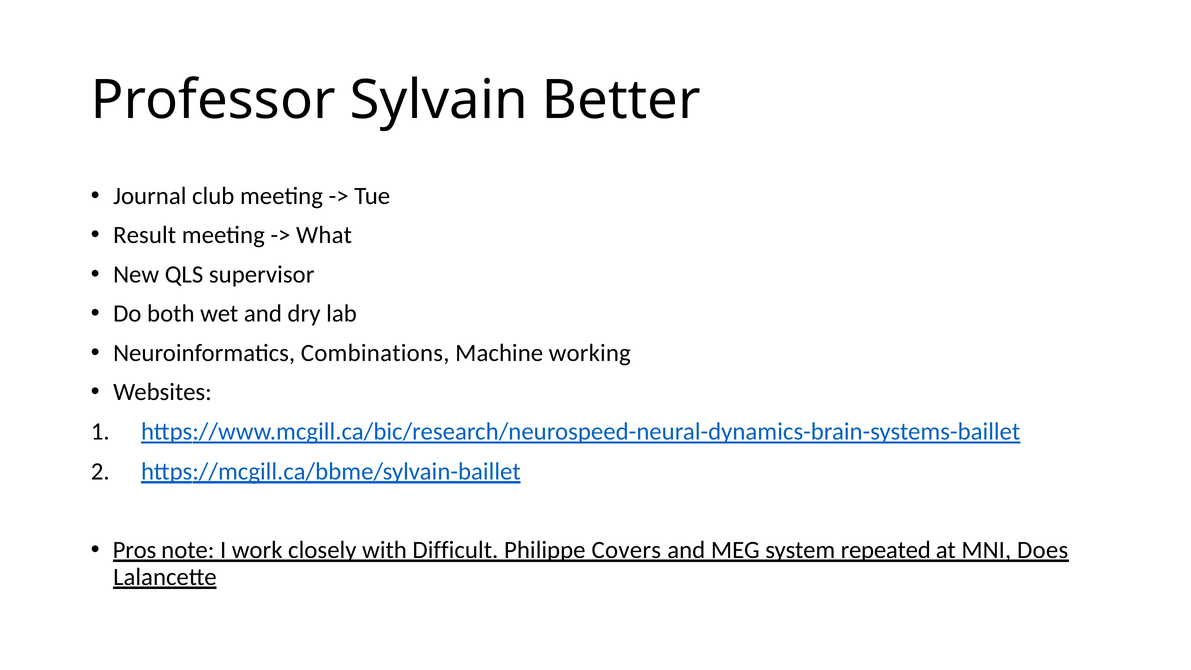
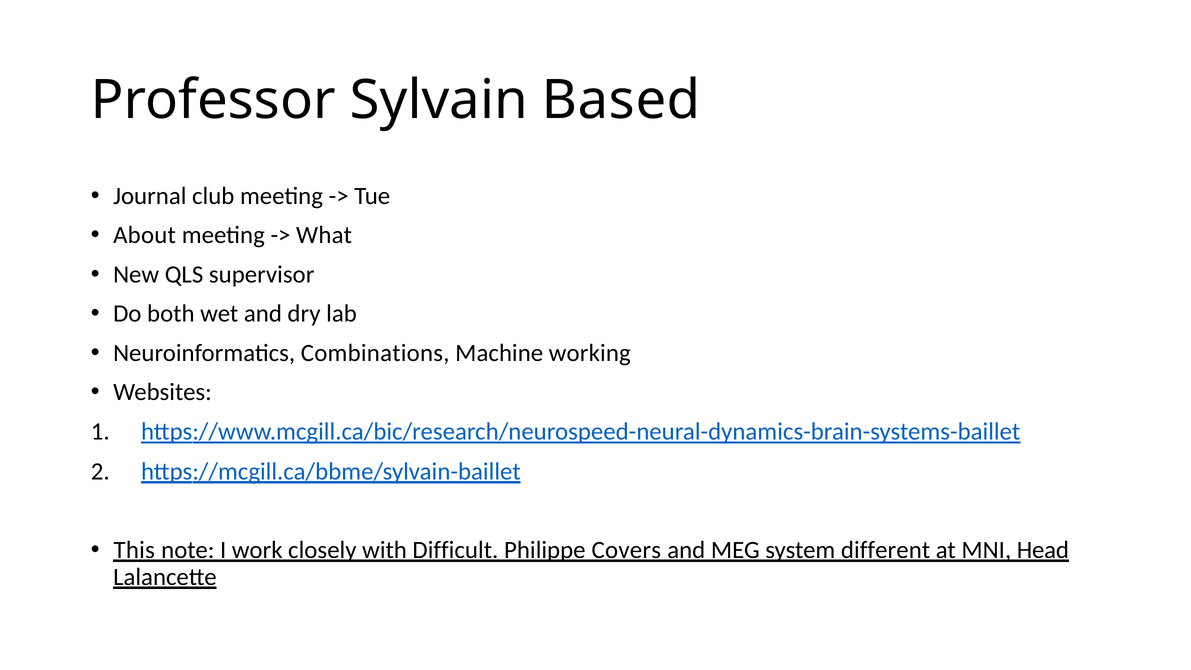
Better: Better -> Based
Result: Result -> About
Pros: Pros -> This
repeated: repeated -> different
Does: Does -> Head
